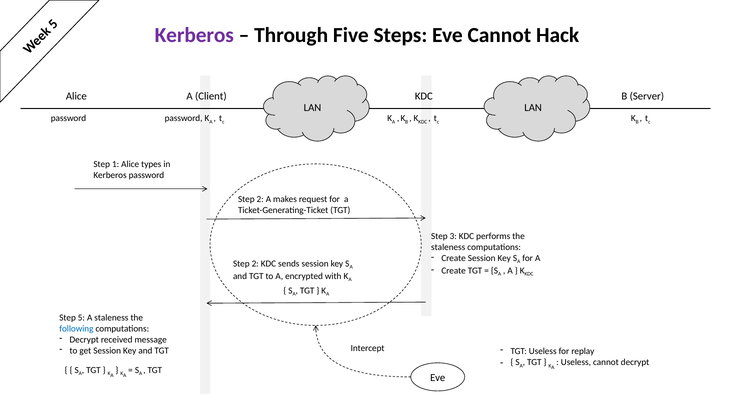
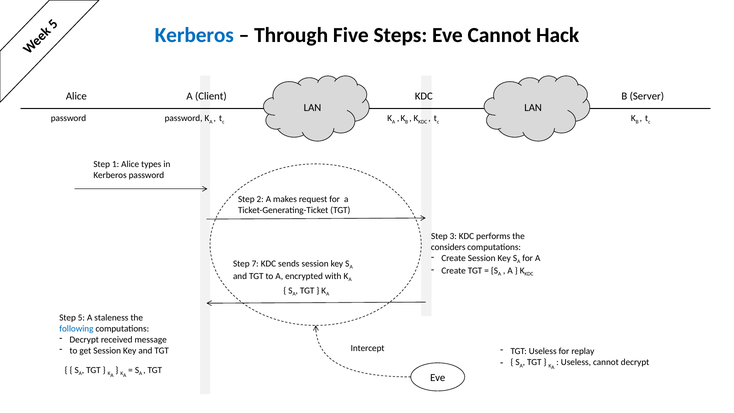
Kerberos at (194, 35) colour: purple -> blue
staleness at (448, 247): staleness -> considers
2 at (255, 264): 2 -> 7
